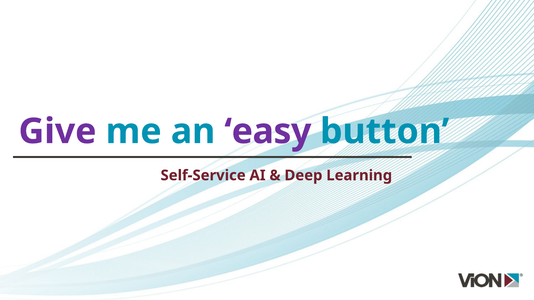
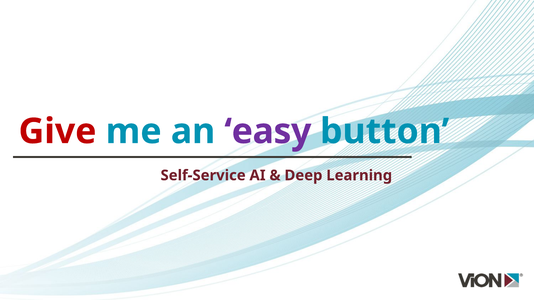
Give colour: purple -> red
